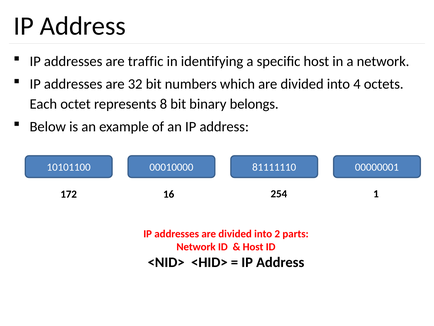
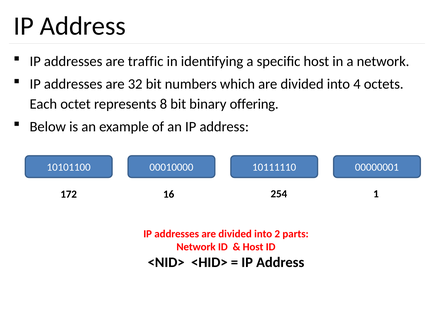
belongs: belongs -> offering
81111110: 81111110 -> 10111110
